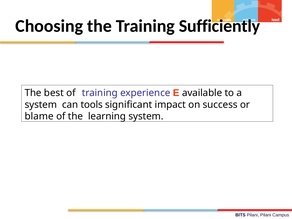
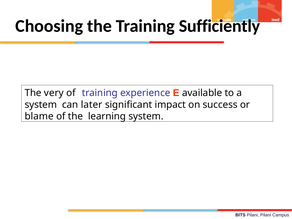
best: best -> very
tools: tools -> later
